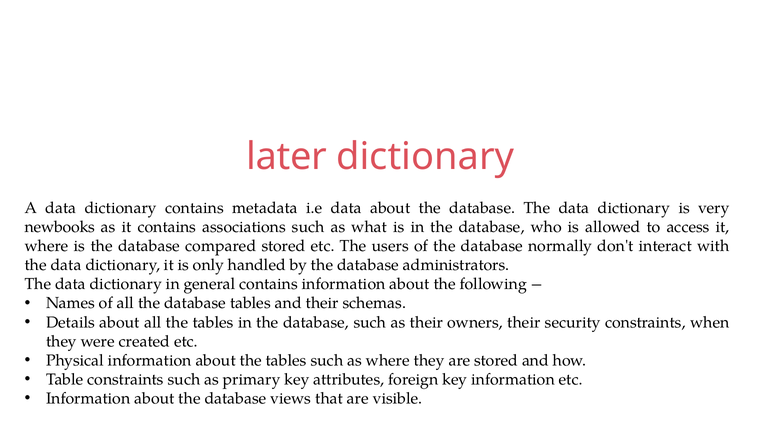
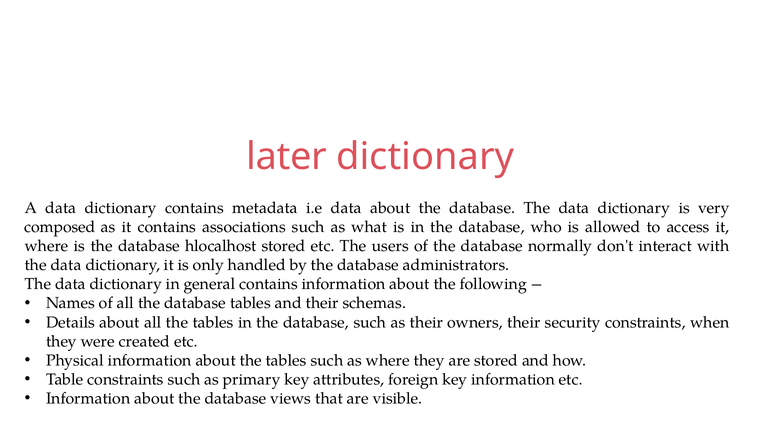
newbooks: newbooks -> composed
compared: compared -> hlocalhost
